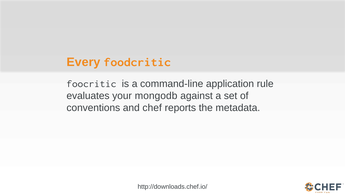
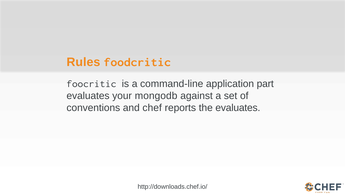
Every: Every -> Rules
rule: rule -> part
the metadata: metadata -> evaluates
